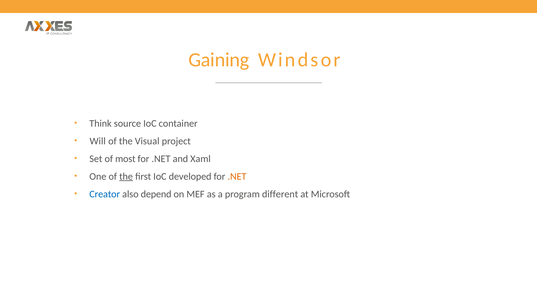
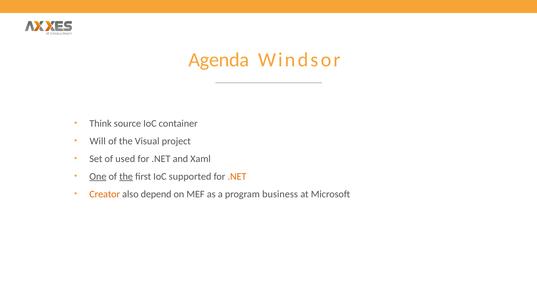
Gaining: Gaining -> Agenda
most: most -> used
One underline: none -> present
developed: developed -> supported
Creator colour: blue -> orange
different: different -> business
